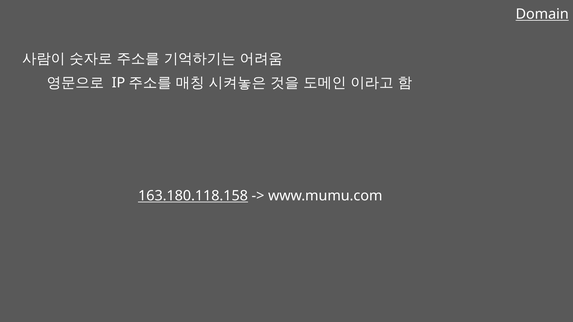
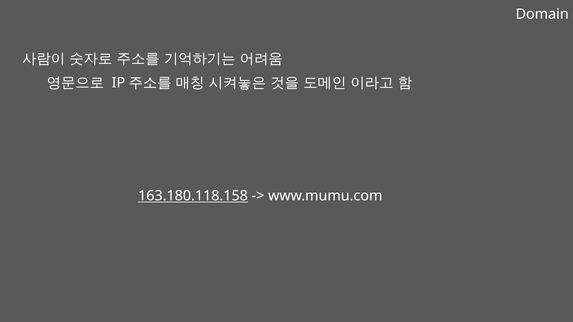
Domain underline: present -> none
